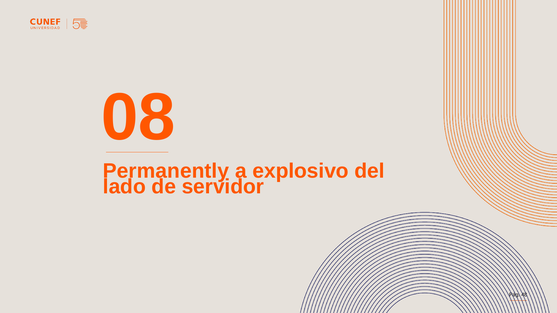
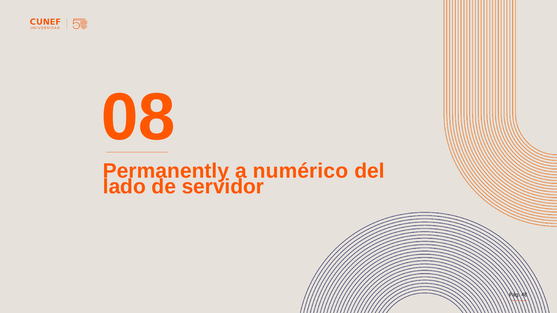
explosivo: explosivo -> numérico
